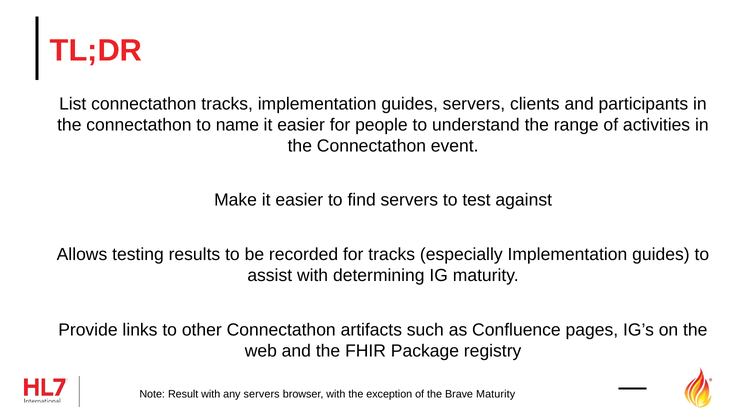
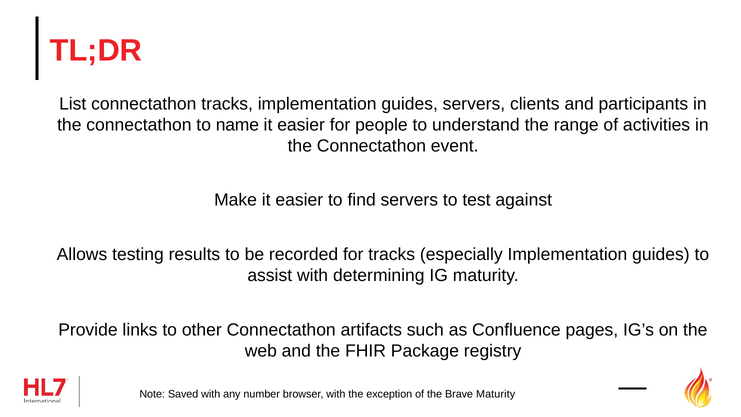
Result: Result -> Saved
any servers: servers -> number
